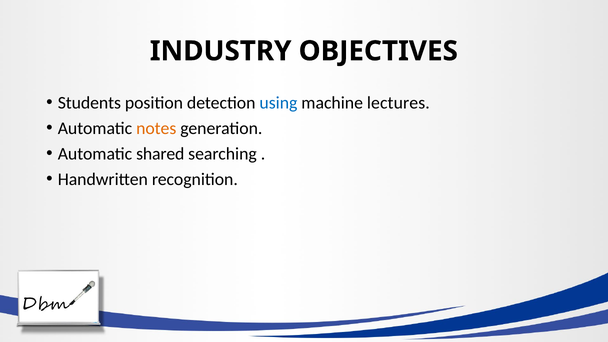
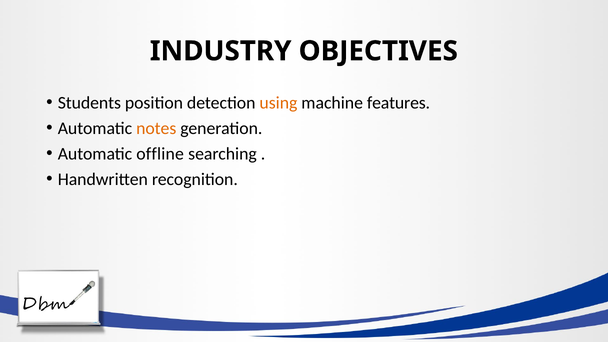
using colour: blue -> orange
lectures: lectures -> features
shared: shared -> offline
